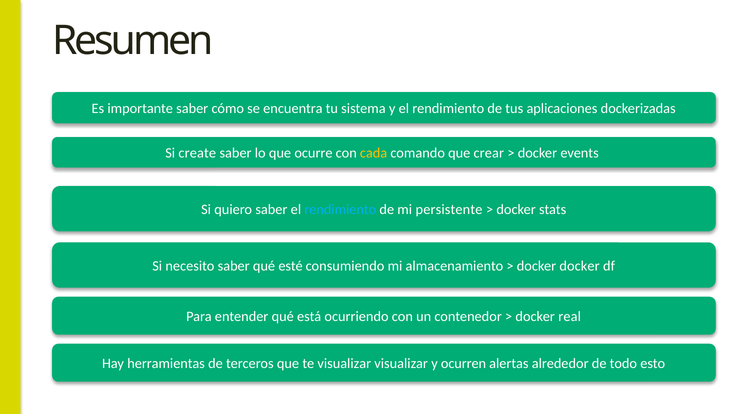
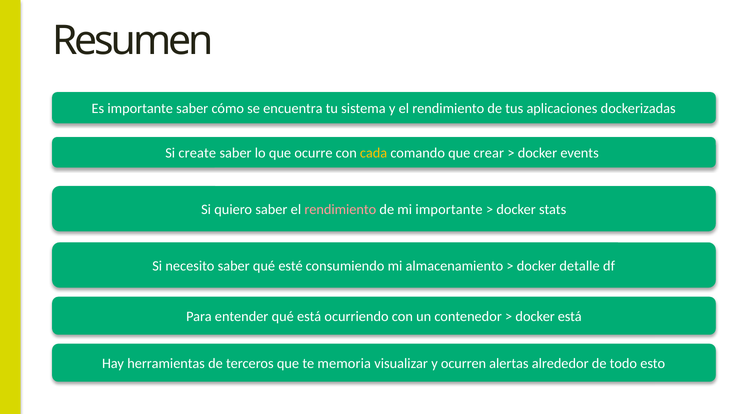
rendimiento at (340, 210) colour: light blue -> pink
mi persistente: persistente -> importante
docker docker: docker -> detalle
docker real: real -> está
te visualizar: visualizar -> memoria
